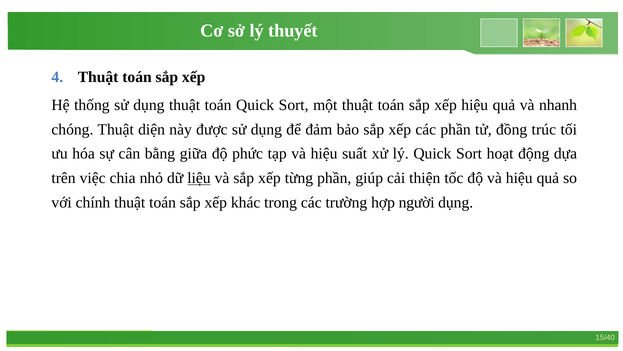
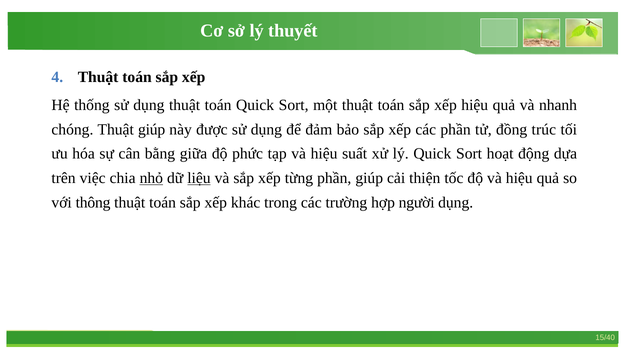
Thuật diện: diện -> giúp
nhỏ underline: none -> present
chính: chính -> thông
